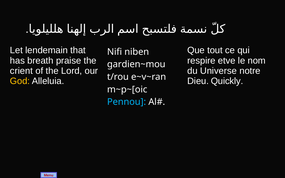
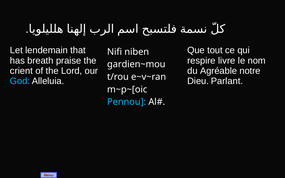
etve: etve -> livre
Universe: Universe -> Agréable
God colour: yellow -> light blue
Quickly: Quickly -> Parlant
